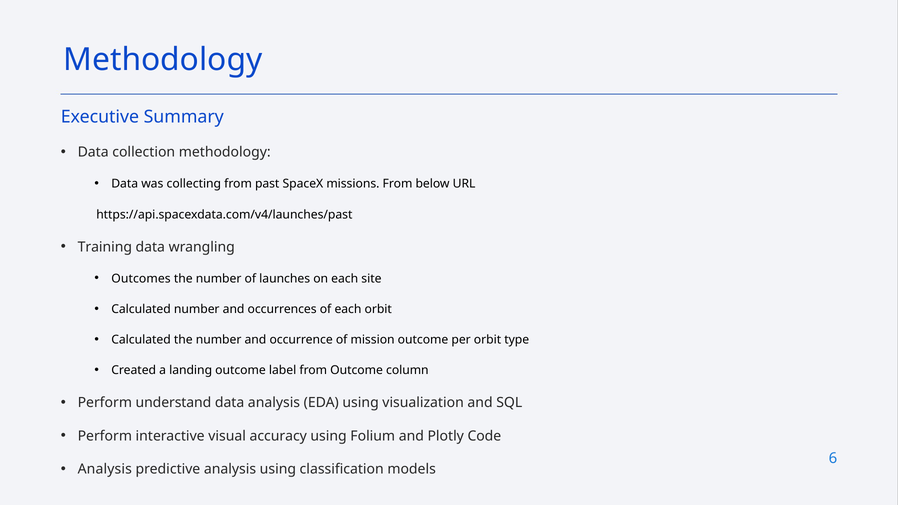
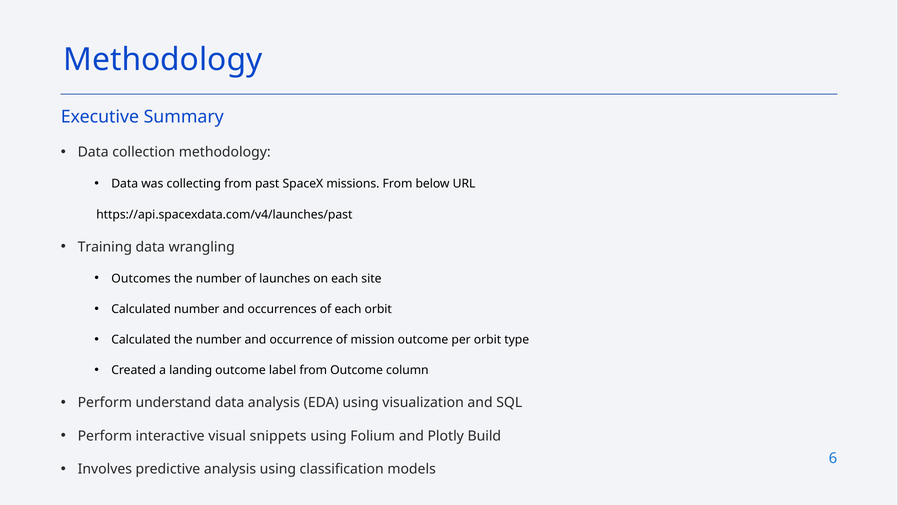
accuracy: accuracy -> snippets
Code: Code -> Build
Analysis at (105, 469): Analysis -> Involves
